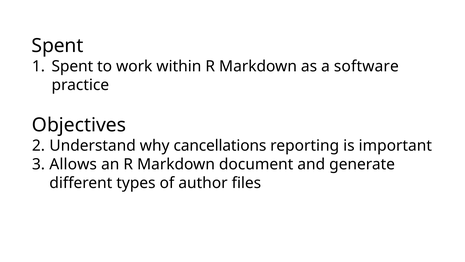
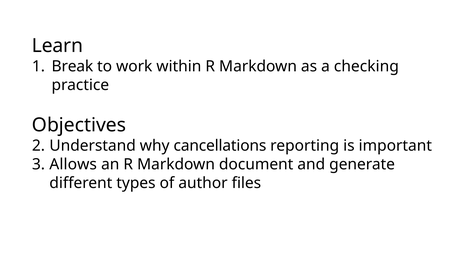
Spent at (57, 46): Spent -> Learn
Spent at (72, 66): Spent -> Break
software: software -> checking
